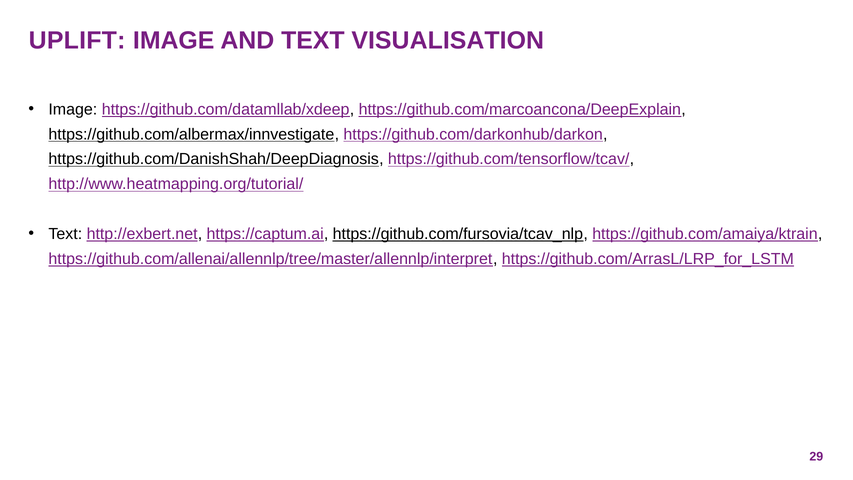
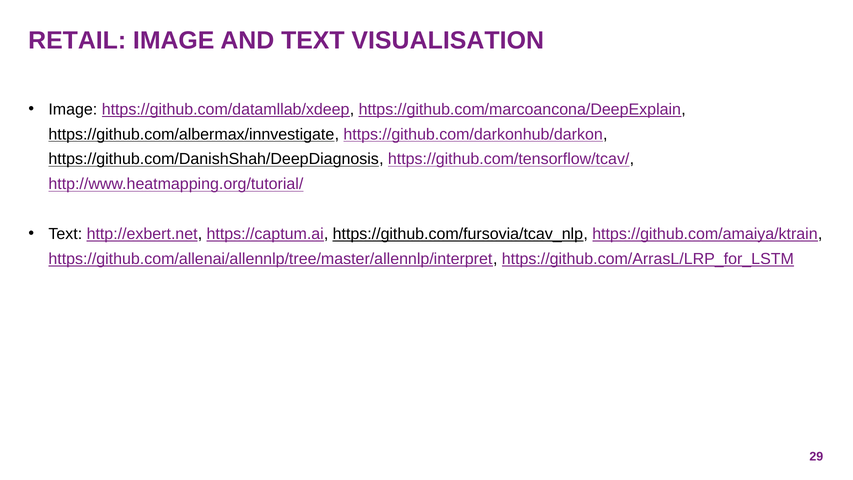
UPLIFT: UPLIFT -> RETAIL
